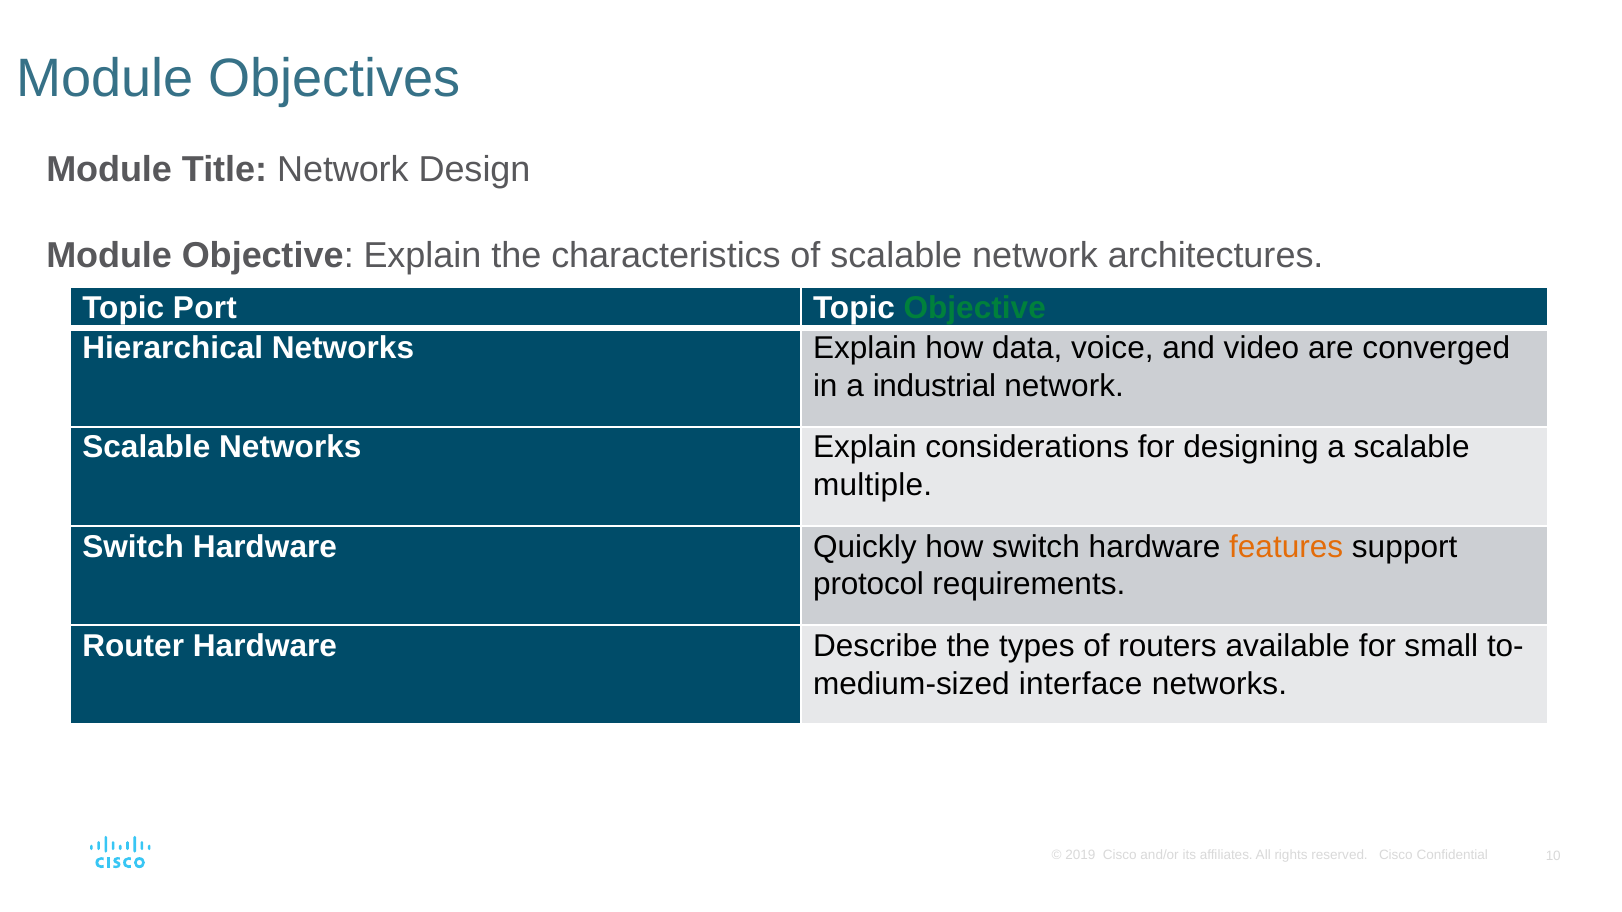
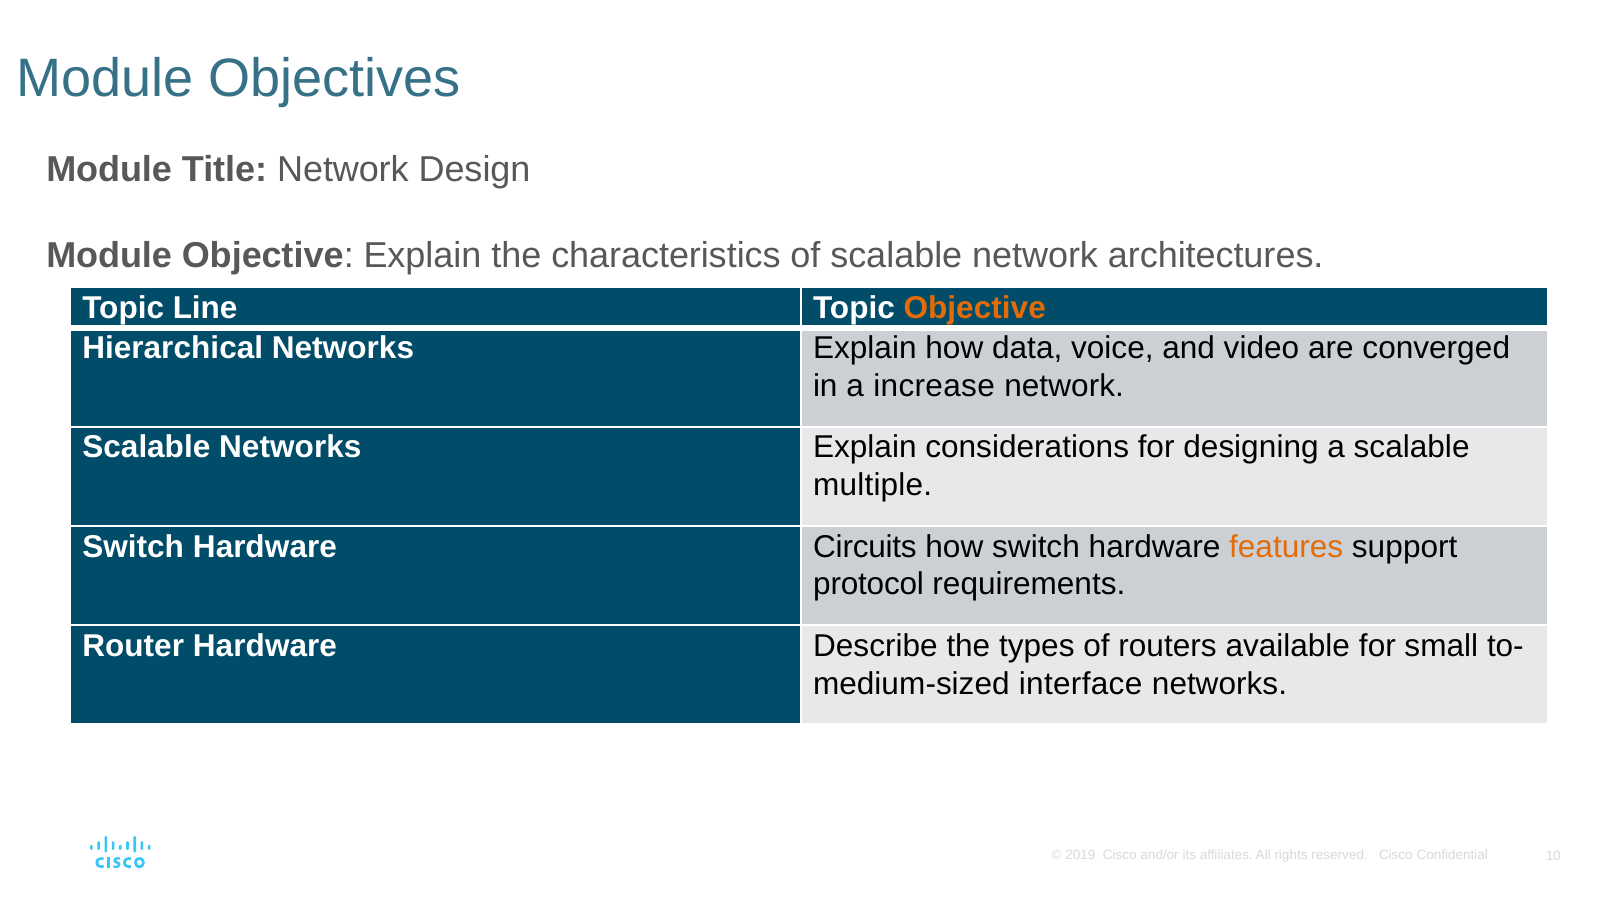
Port: Port -> Line
Objective at (975, 308) colour: green -> orange
industrial: industrial -> increase
Quickly: Quickly -> Circuits
